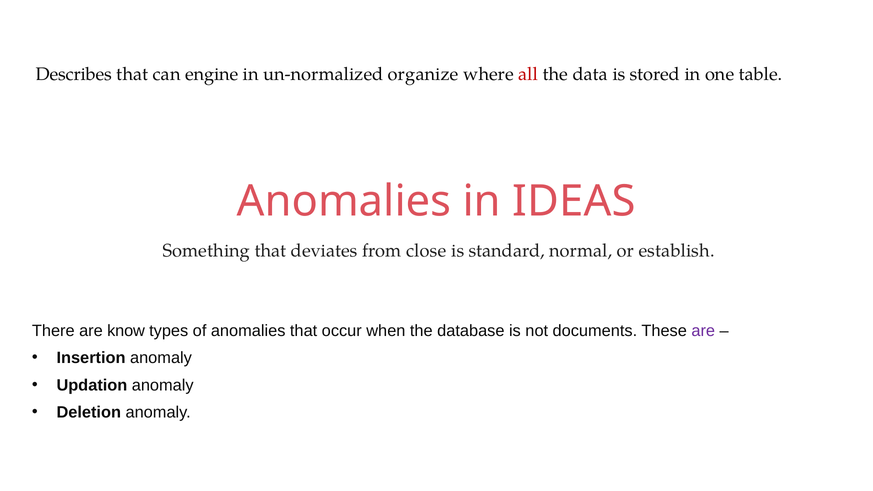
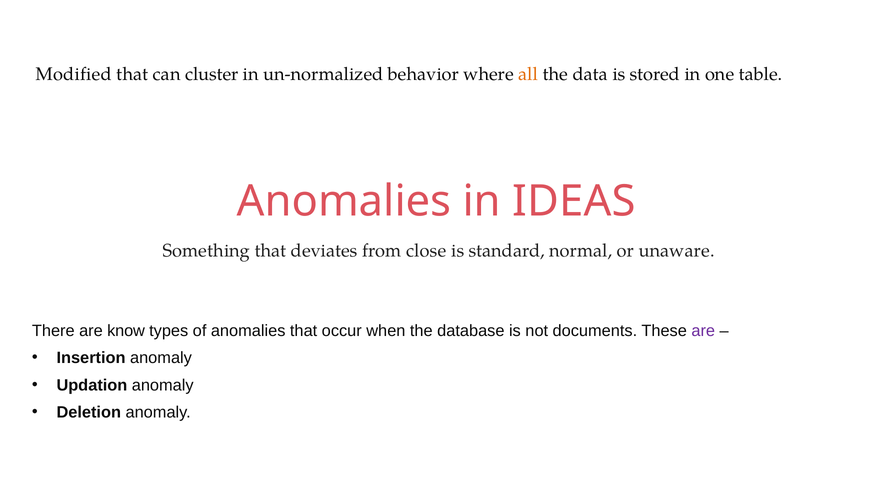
Describes: Describes -> Modified
engine: engine -> cluster
organize: organize -> behavior
all colour: red -> orange
establish: establish -> unaware
